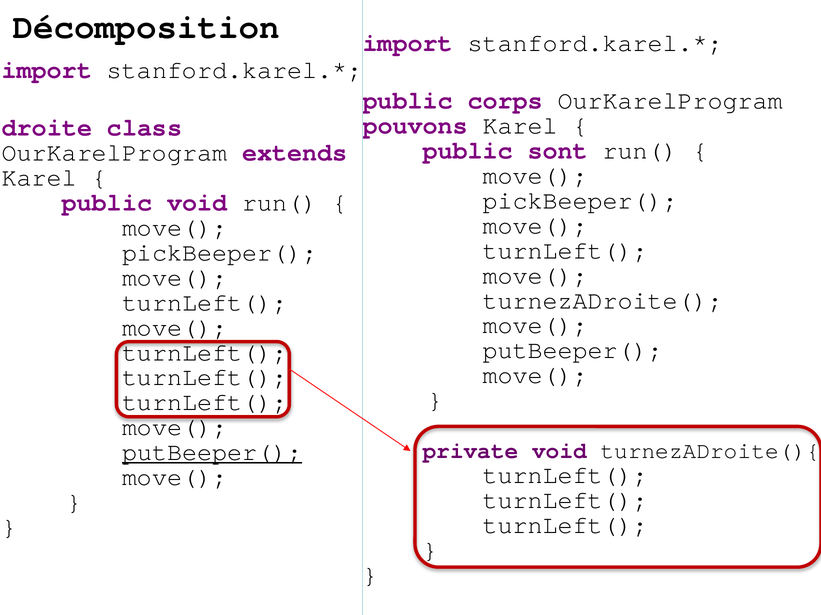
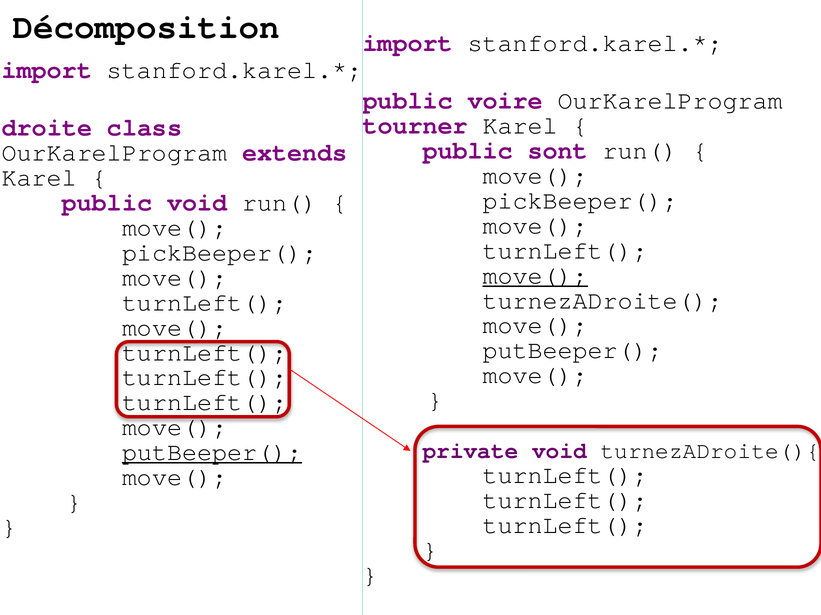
corps: corps -> voire
pouvons: pouvons -> tourner
move( at (535, 276) underline: none -> present
